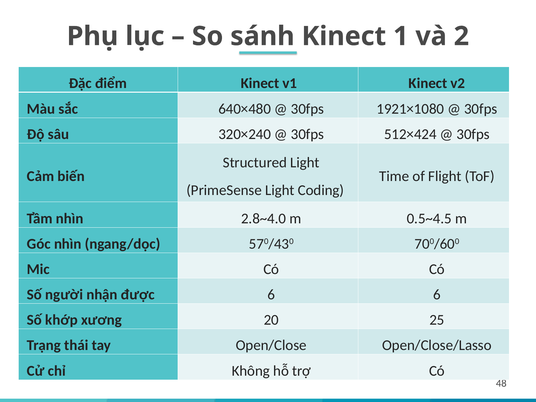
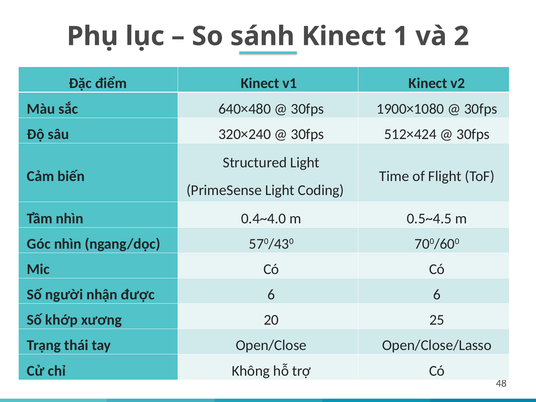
1921×1080: 1921×1080 -> 1900×1080
2.8~4.0: 2.8~4.0 -> 0.4~4.0
